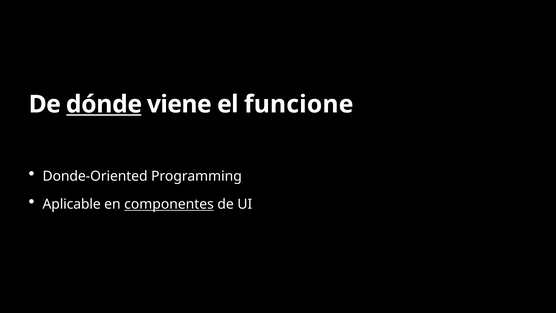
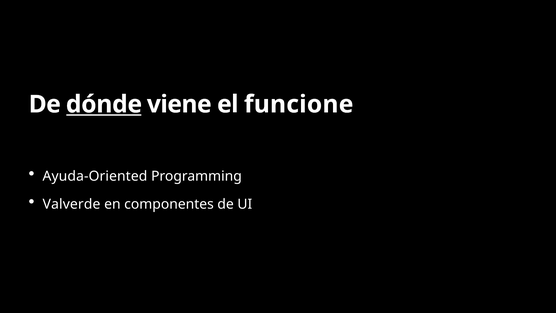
Donde-Oriented: Donde-Oriented -> Ayuda-Oriented
Aplicable: Aplicable -> Valverde
componentes underline: present -> none
